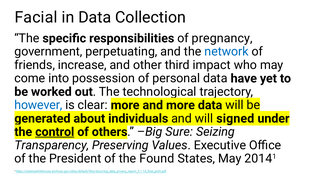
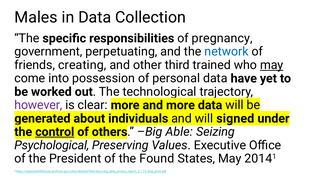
Facial: Facial -> Males
increase: increase -> creating
impact: impact -> trained
may at (272, 65) underline: none -> present
however colour: blue -> purple
Sure: Sure -> Able
Transparency: Transparency -> Psychological
